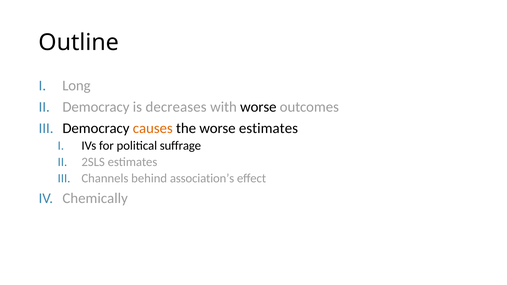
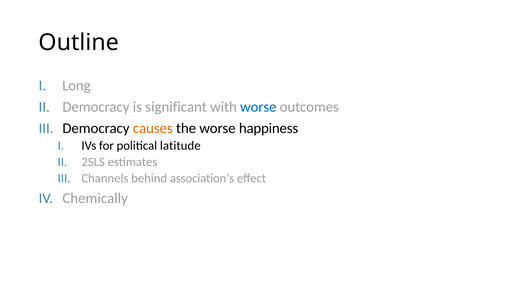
decreases: decreases -> significant
worse at (258, 107) colour: black -> blue
worse estimates: estimates -> happiness
suffrage: suffrage -> latitude
